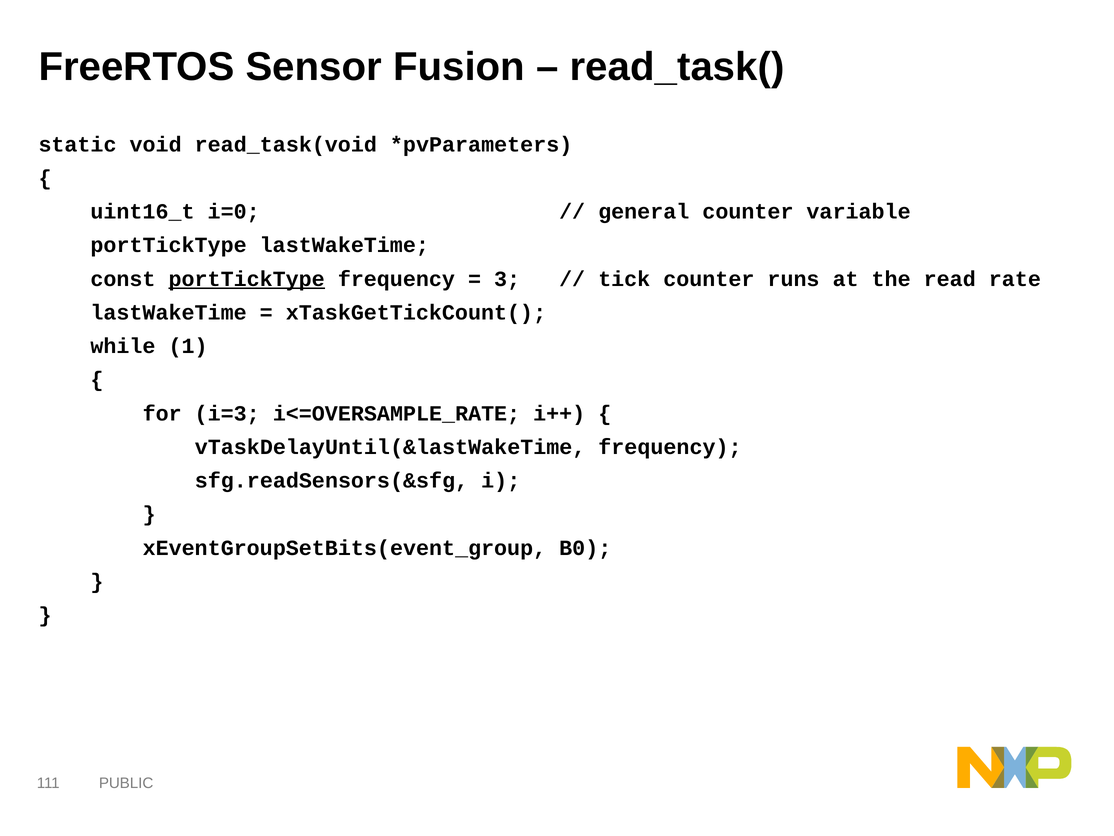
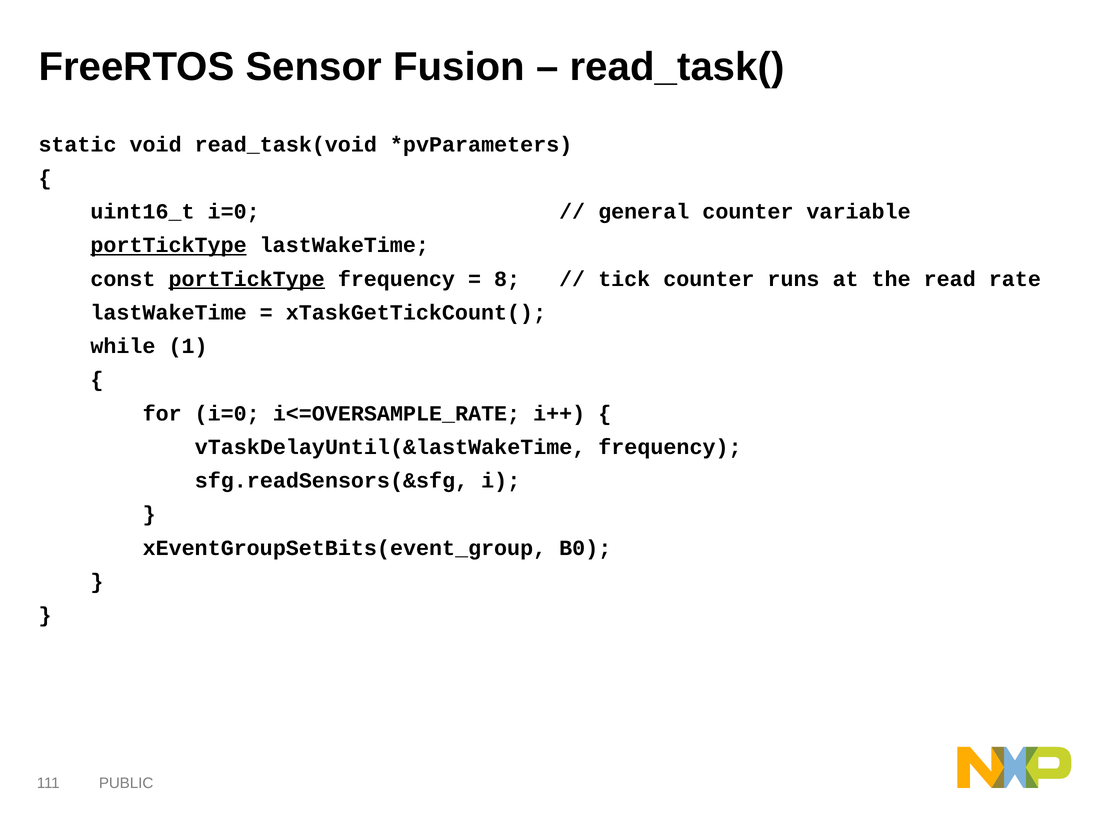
portTickType at (169, 245) underline: none -> present
3: 3 -> 8
for i=3: i=3 -> i=0
